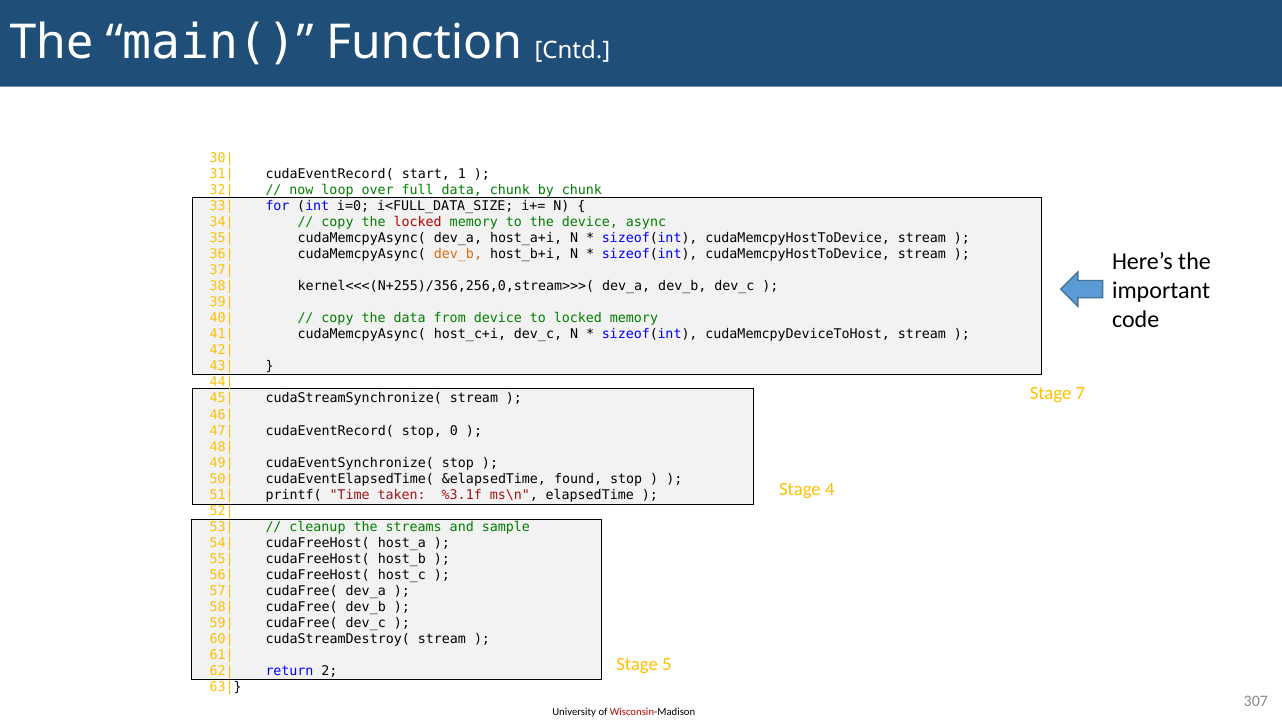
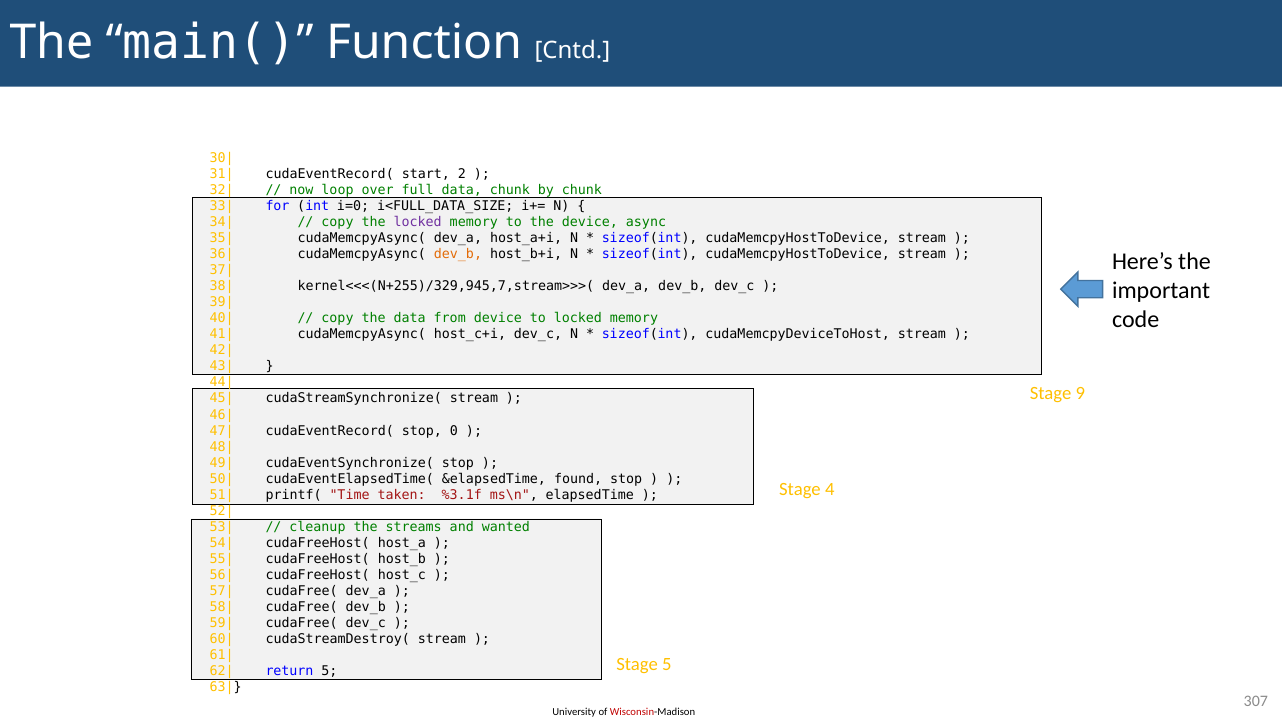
1: 1 -> 2
locked at (418, 222) colour: red -> purple
kernel<<<(N+255)/356,256,0,stream>>>(: kernel<<<(N+255)/356,256,0,stream>>>( -> kernel<<<(N+255)/329,945,7,stream>>>(
7: 7 -> 9
sample: sample -> wanted
return 2: 2 -> 5
